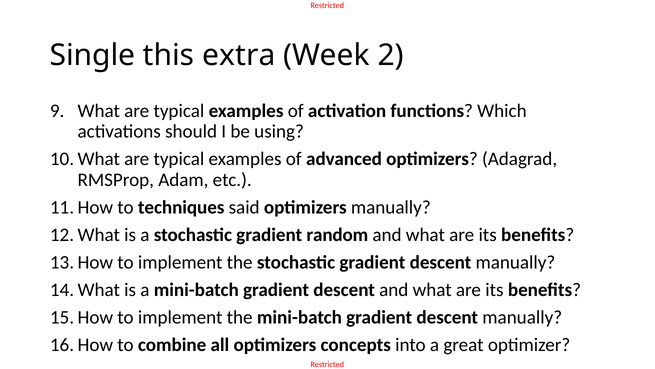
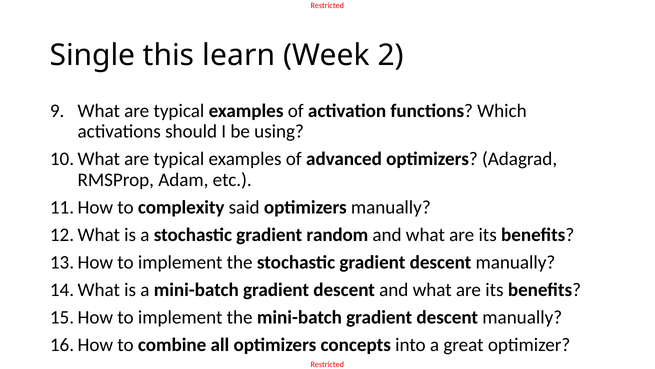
extra: extra -> learn
techniques: techniques -> complexity
